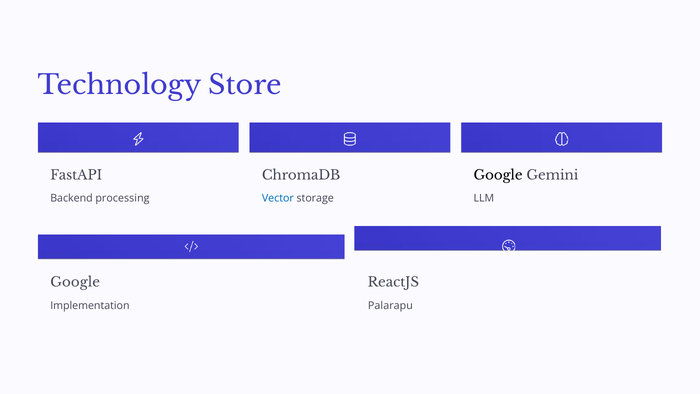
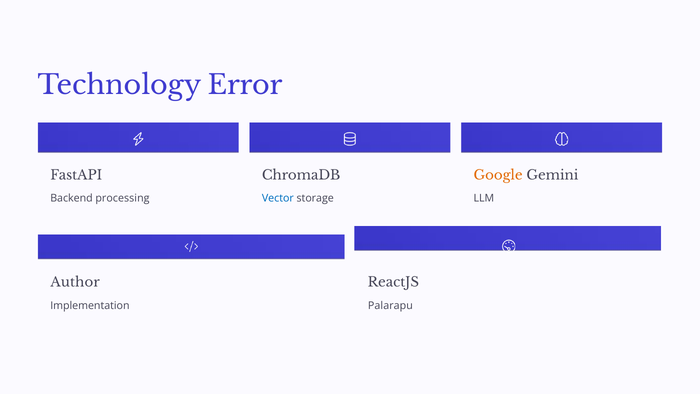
Store: Store -> Error
Google at (498, 175) colour: black -> orange
Google at (75, 282): Google -> Author
